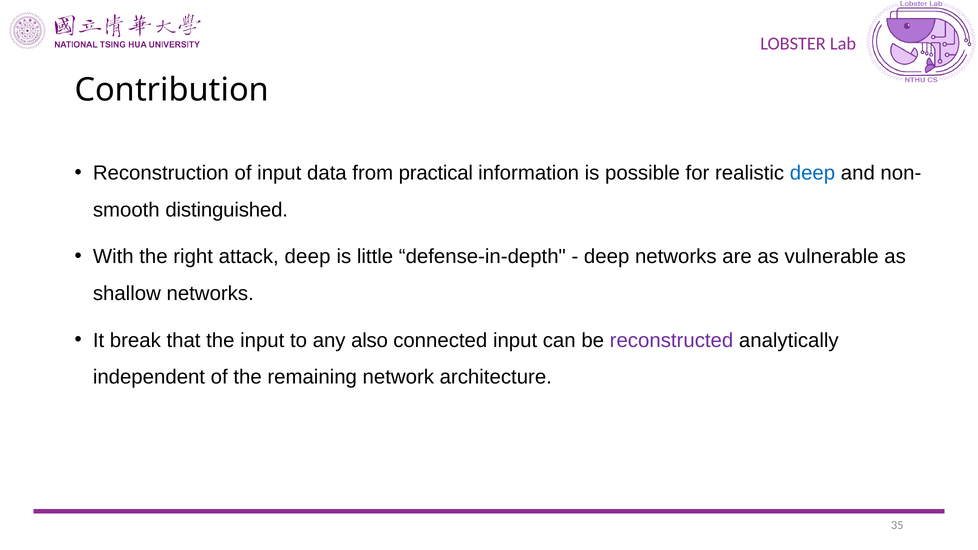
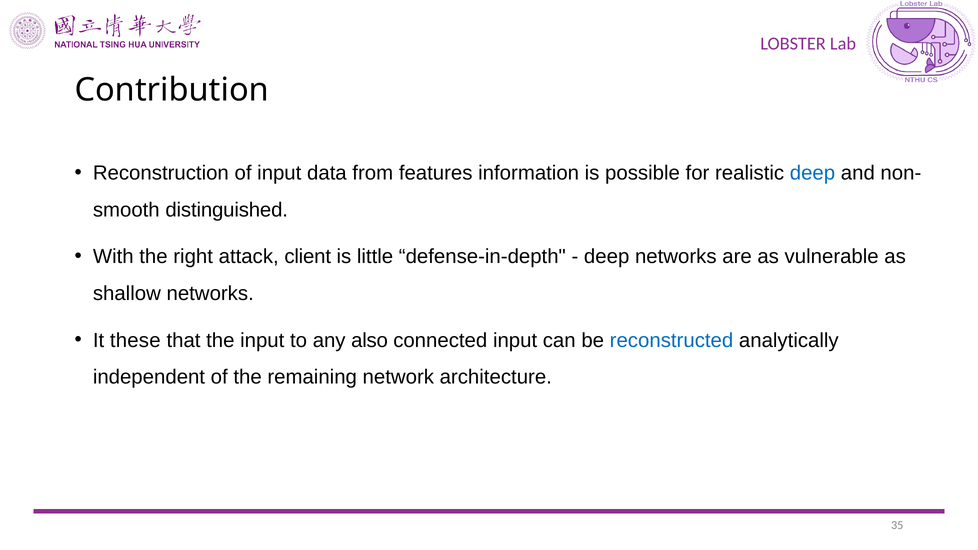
practical: practical -> features
attack deep: deep -> client
break: break -> these
reconstructed colour: purple -> blue
